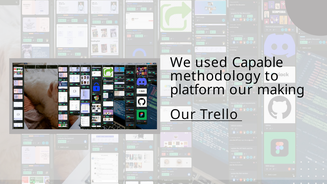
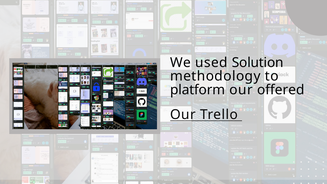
Capable: Capable -> Solution
making: making -> offered
